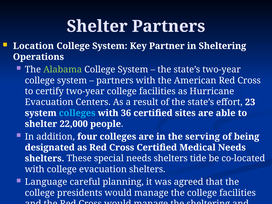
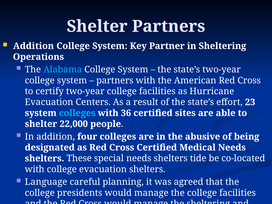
Location at (33, 46): Location -> Addition
Alabama colour: light green -> light blue
serving: serving -> abusive
